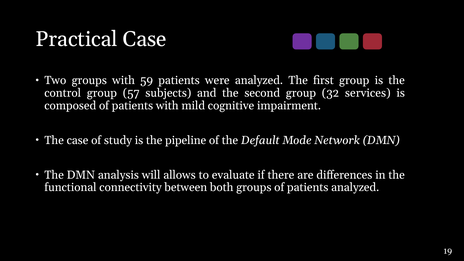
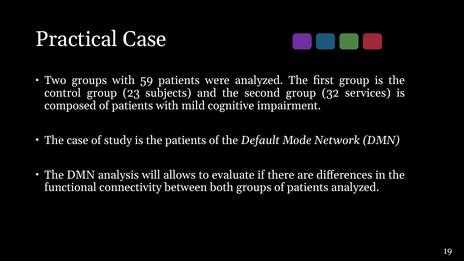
57: 57 -> 23
the pipeline: pipeline -> patients
